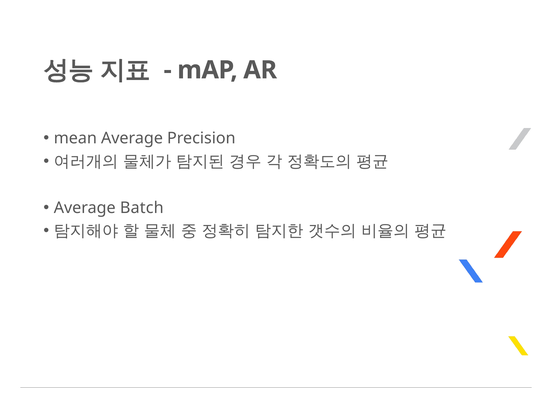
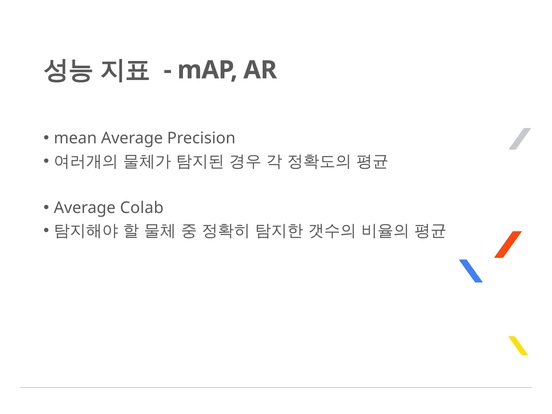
Batch: Batch -> Colab
